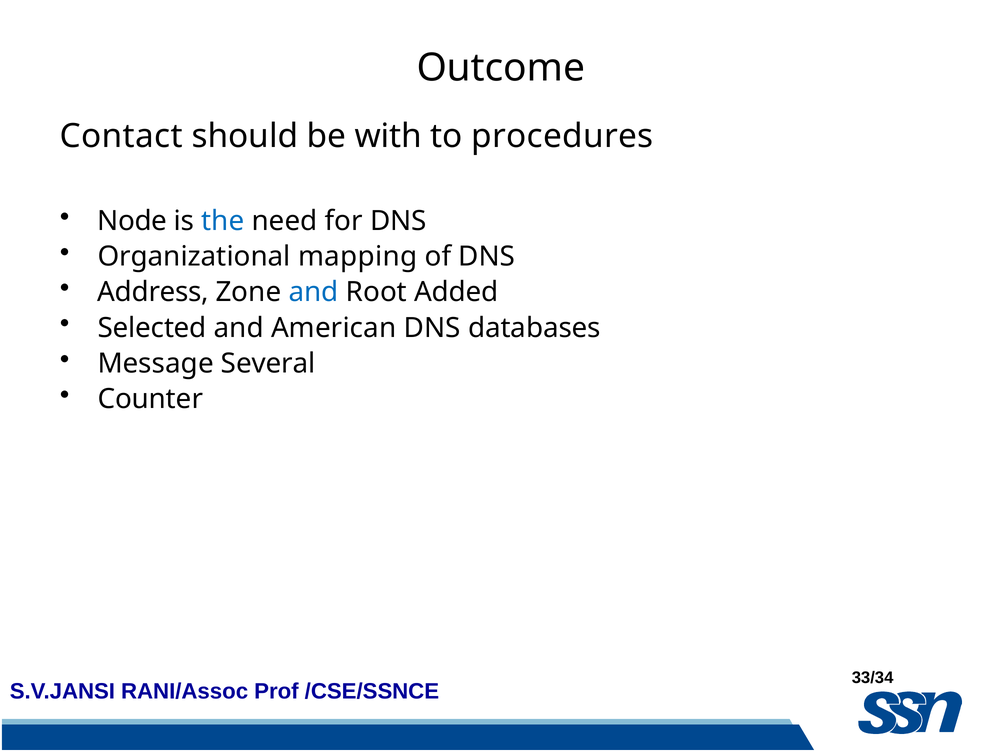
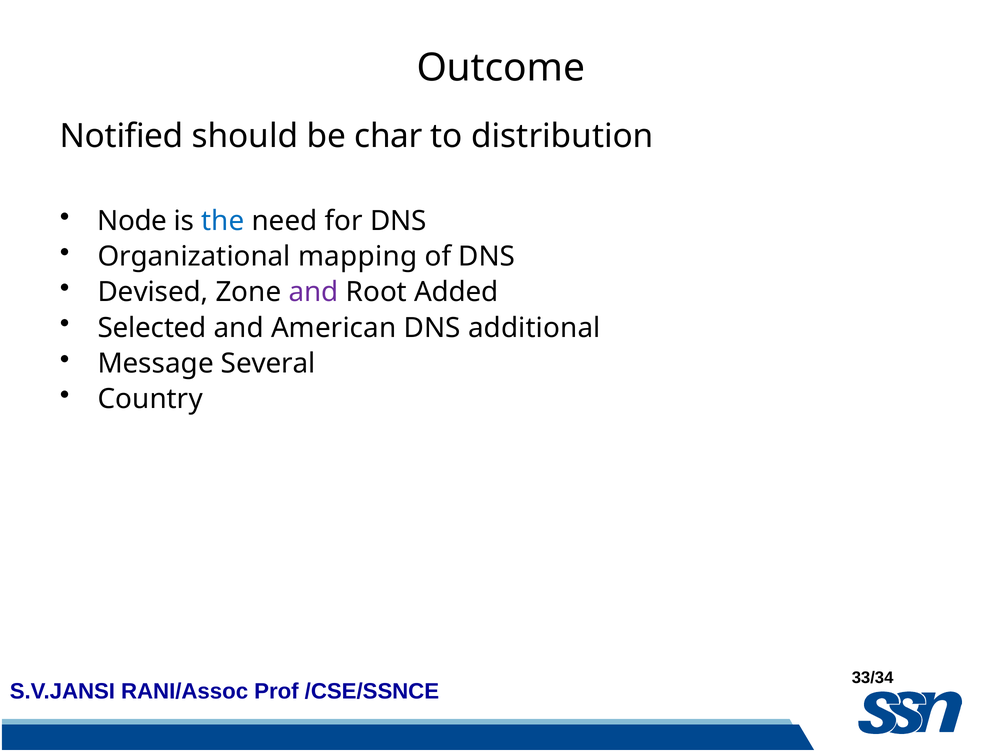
Contact: Contact -> Notified
with: with -> char
procedures: procedures -> distribution
Address: Address -> Devised
and at (314, 292) colour: blue -> purple
databases: databases -> additional
Counter: Counter -> Country
